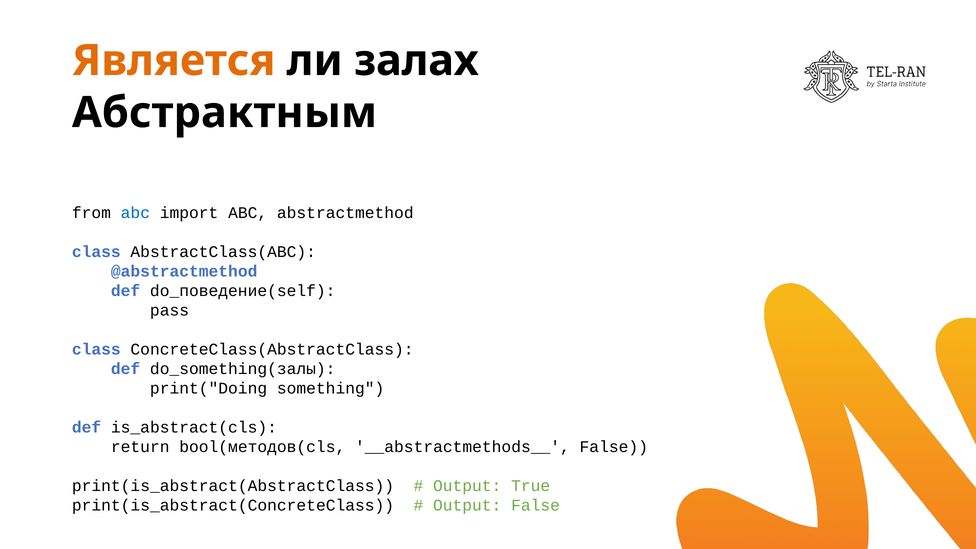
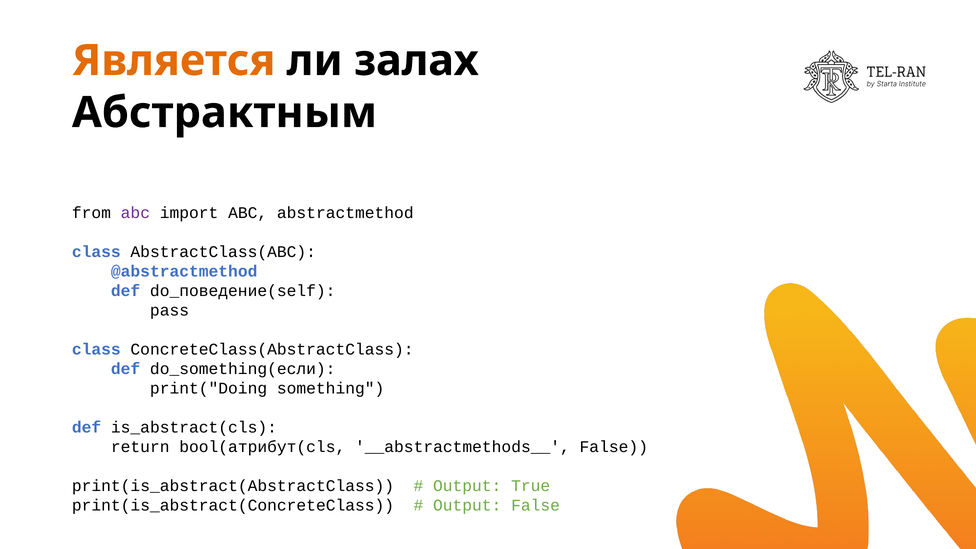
abc at (135, 213) colour: blue -> purple
do_something(залы: do_something(залы -> do_something(если
bool(методов(cls: bool(методов(cls -> bool(атрибут(cls
